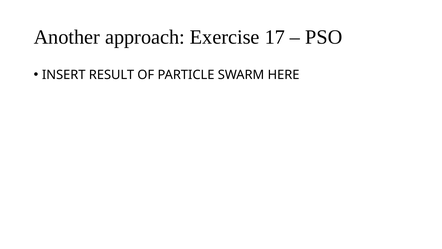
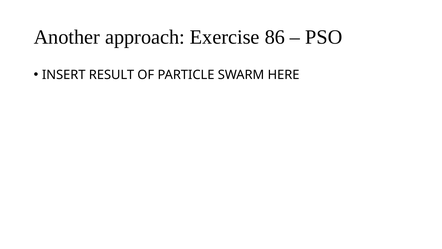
17: 17 -> 86
